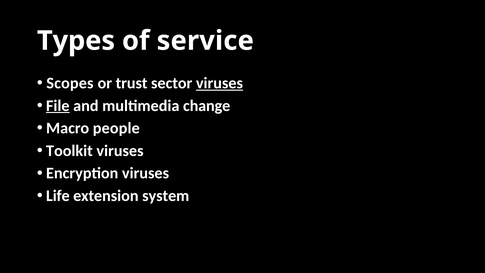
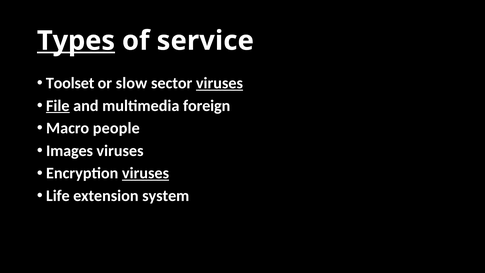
Types underline: none -> present
Scopes: Scopes -> Toolset
trust: trust -> slow
change: change -> foreign
Toolkit: Toolkit -> Images
viruses at (146, 173) underline: none -> present
